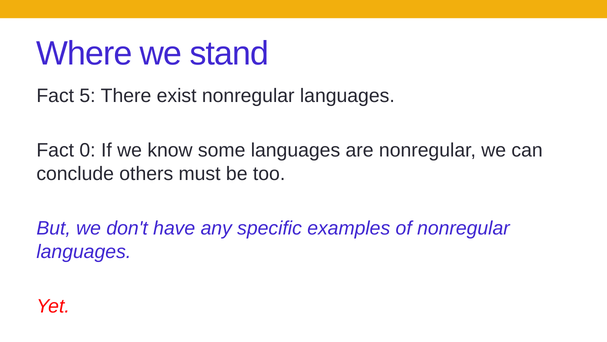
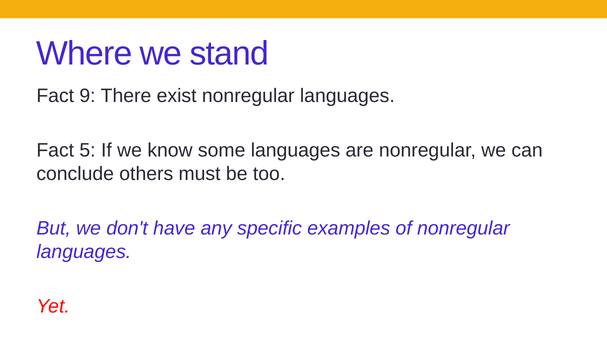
5: 5 -> 9
0: 0 -> 5
